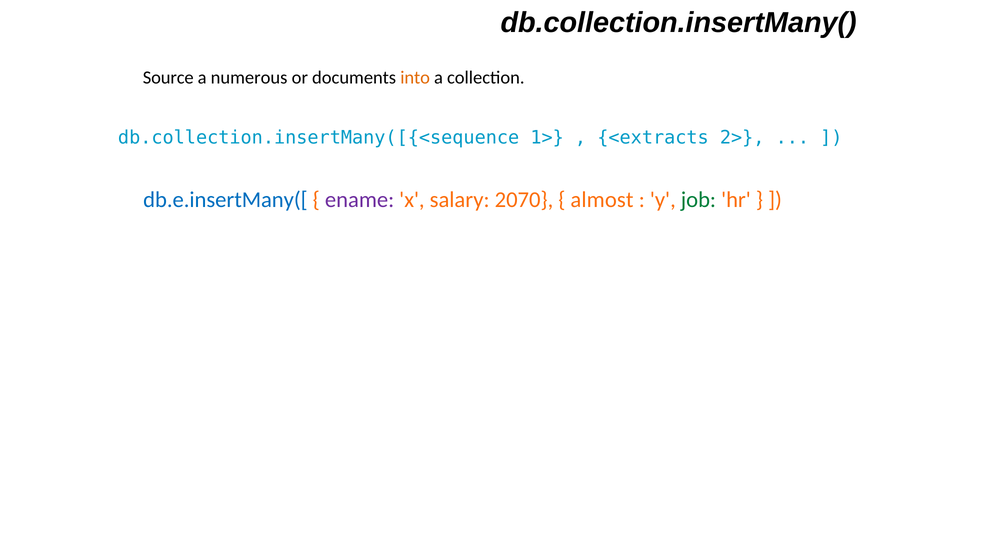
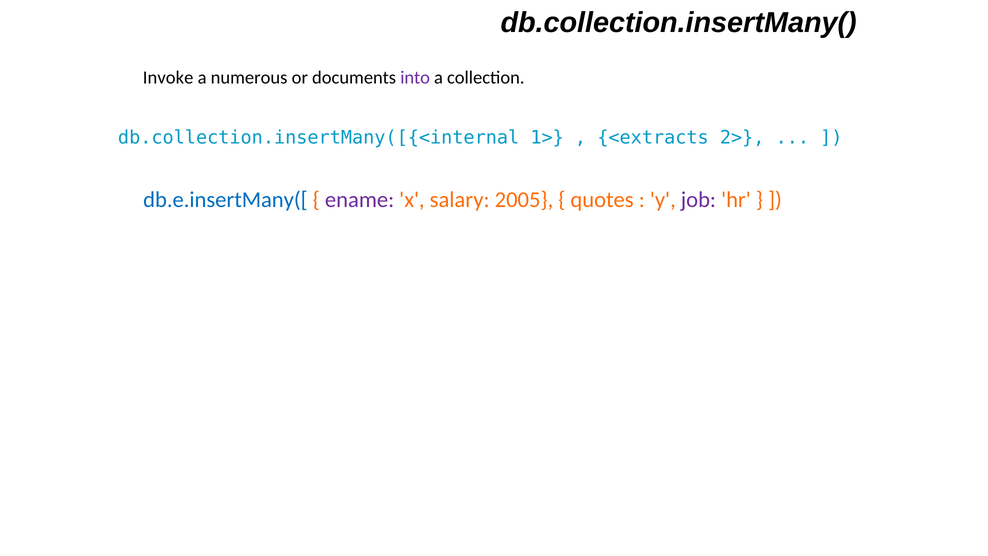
Source: Source -> Invoke
into colour: orange -> purple
db.collection.insertMany([{<sequence: db.collection.insertMany([{<sequence -> db.collection.insertMany([{<internal
2070: 2070 -> 2005
almost: almost -> quotes
job colour: green -> purple
